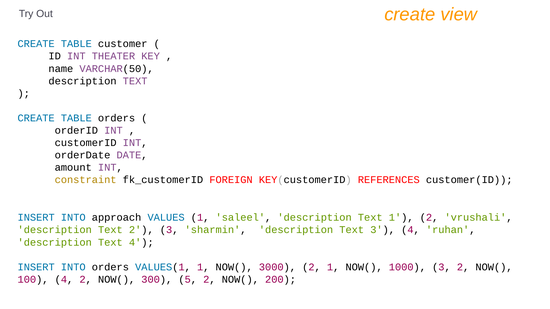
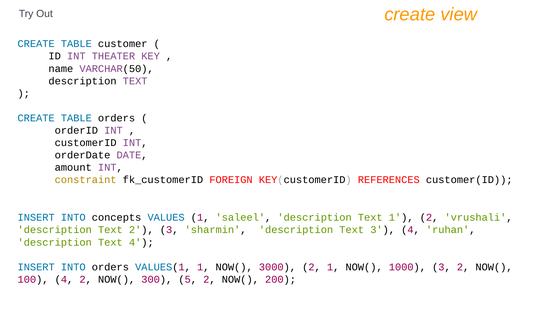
approach: approach -> concepts
